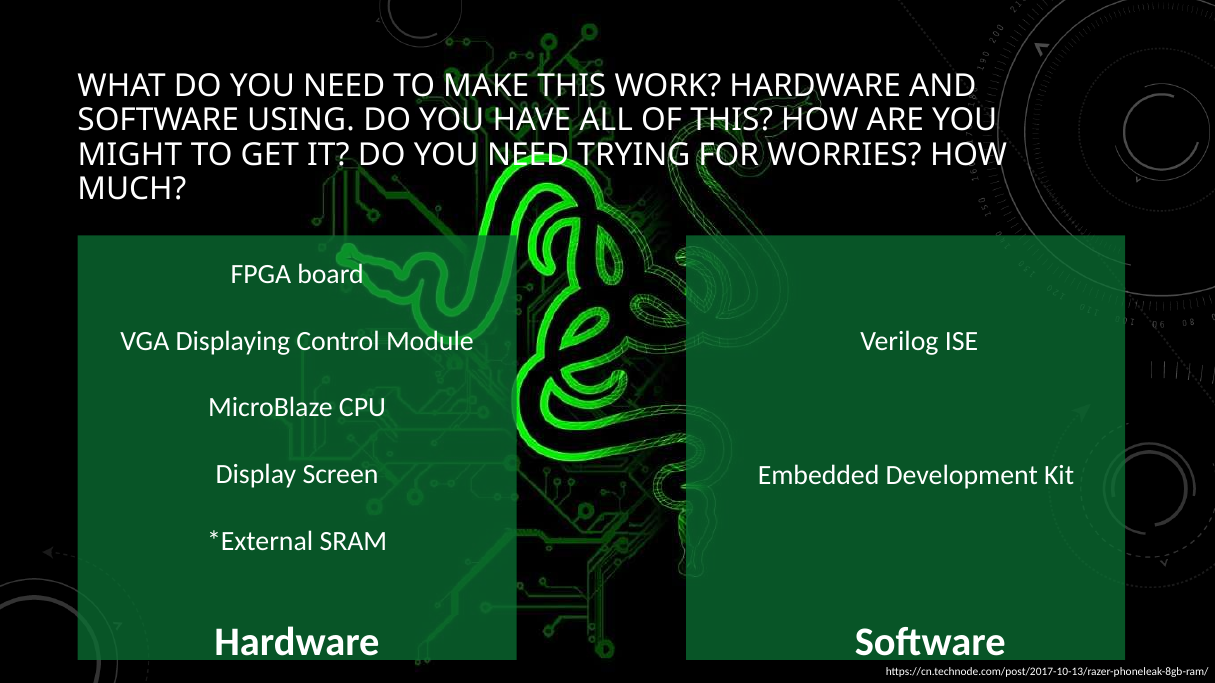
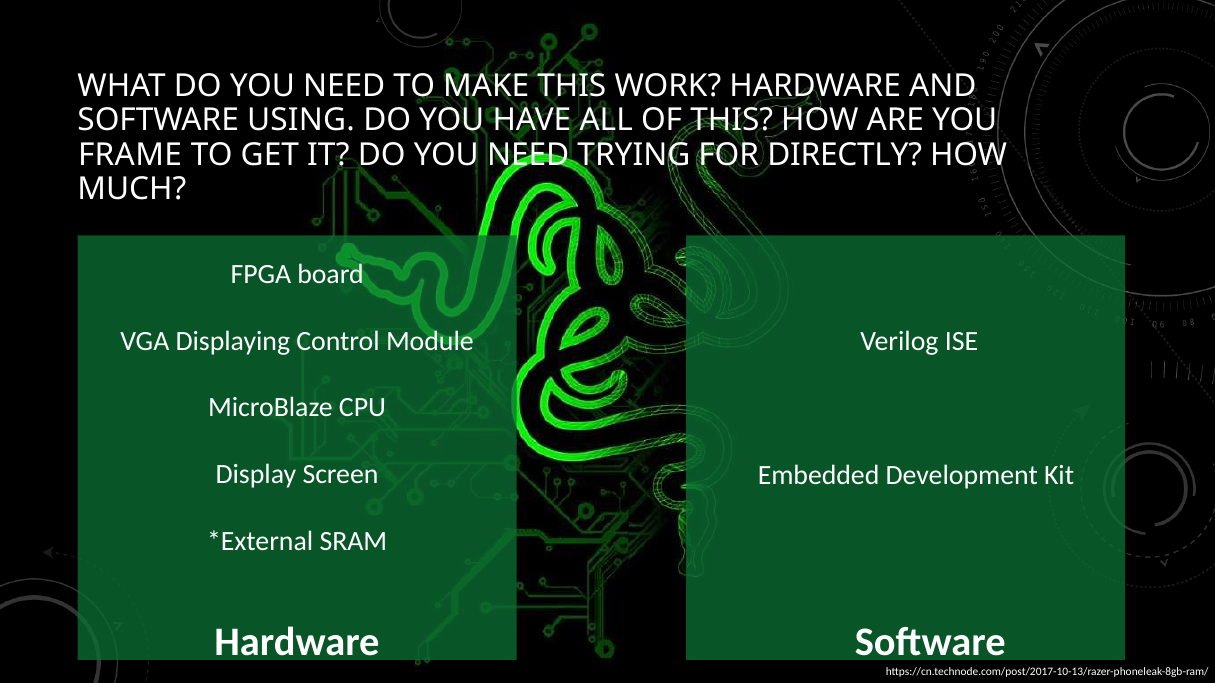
MIGHT: MIGHT -> FRAME
WORRIES: WORRIES -> DIRECTLY
